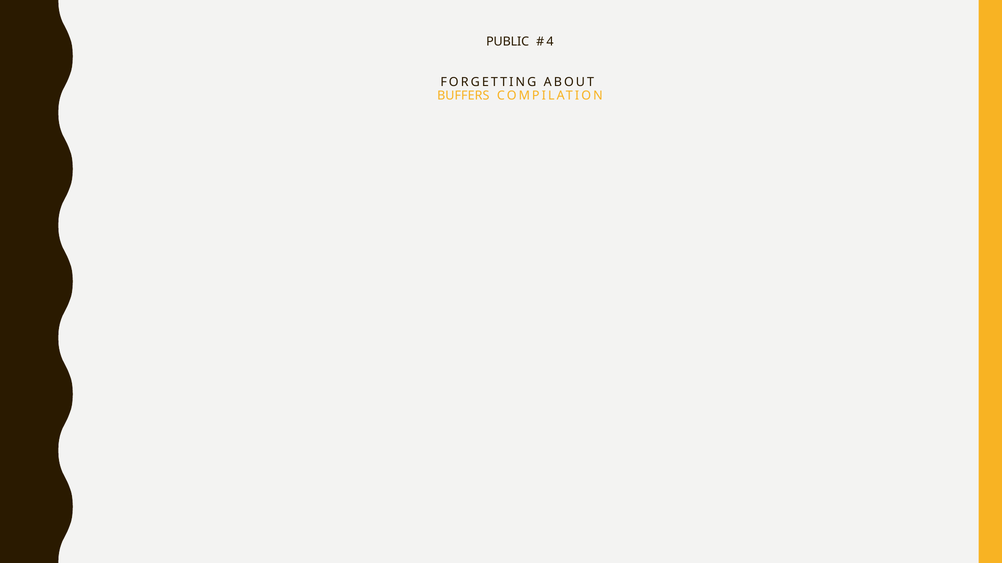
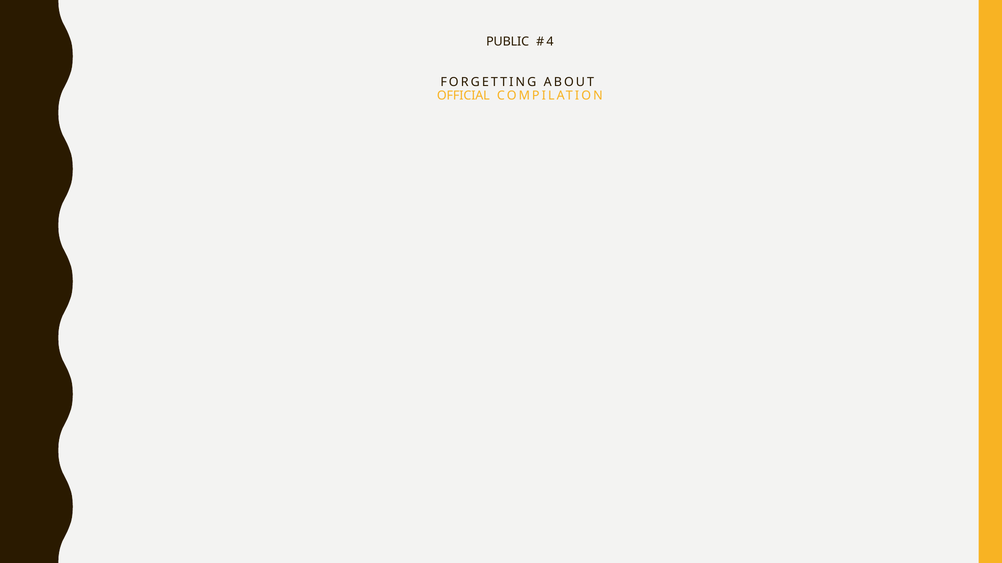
BUFFERS: BUFFERS -> OFFICIAL
